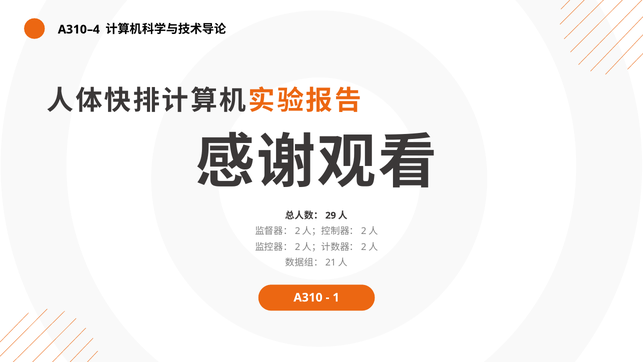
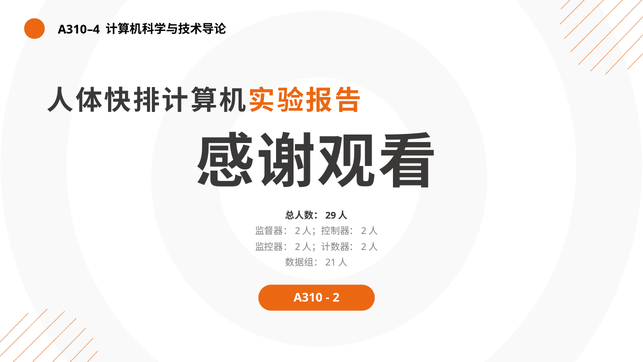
1: 1 -> 2
